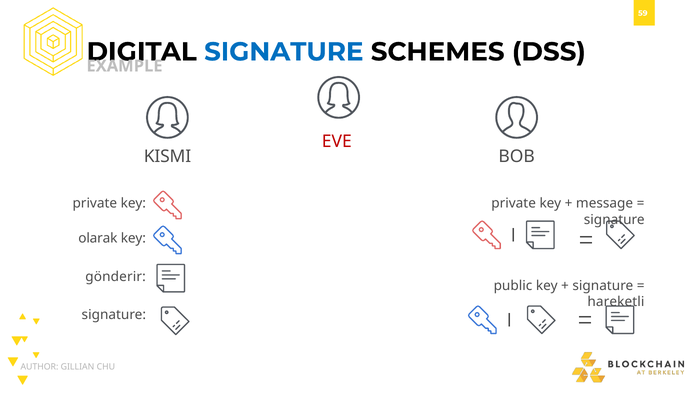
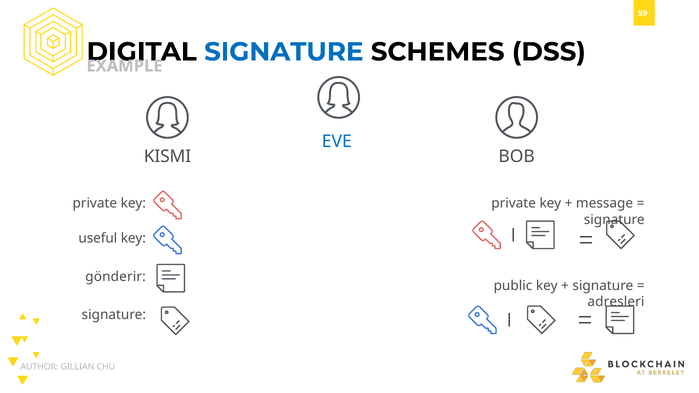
EVE colour: red -> blue
olarak: olarak -> useful
hareketli: hareketli -> adresleri
